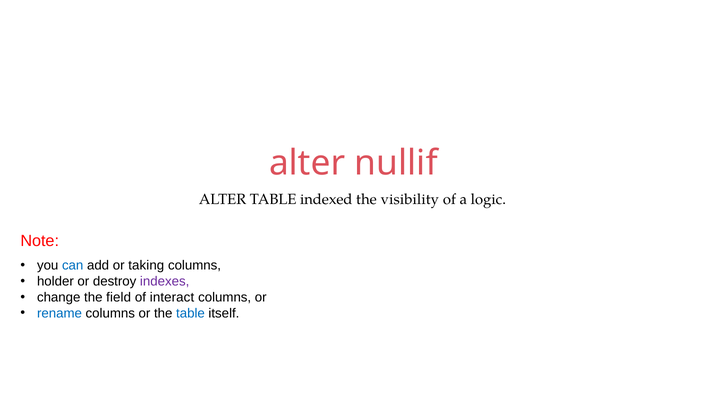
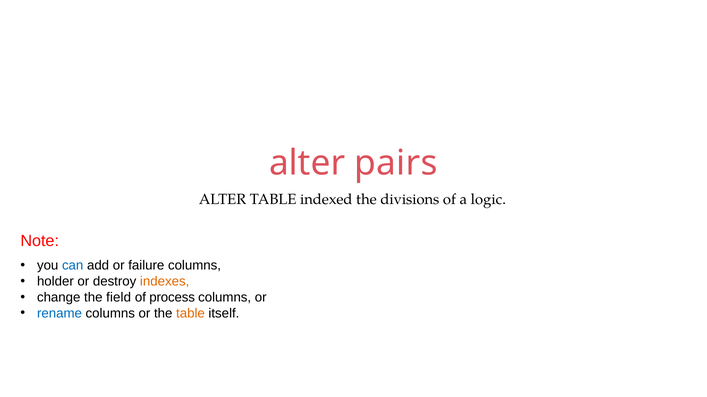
nullif: nullif -> pairs
visibility: visibility -> divisions
taking: taking -> failure
indexes colour: purple -> orange
interact: interact -> process
table at (190, 314) colour: blue -> orange
